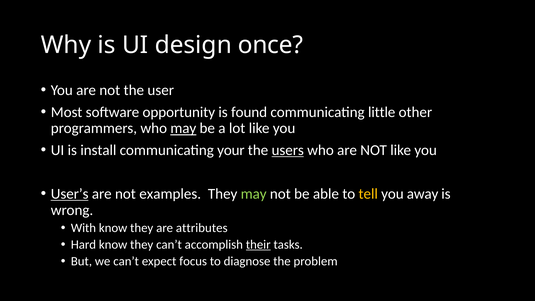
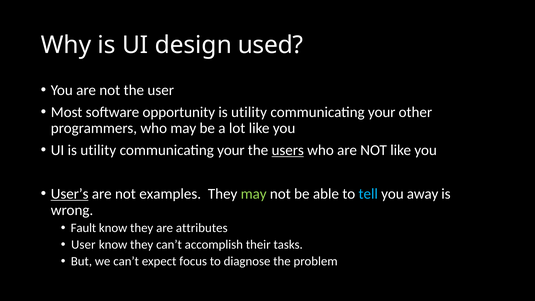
once: once -> used
found at (249, 112): found -> utility
little at (382, 112): little -> your
may at (183, 128) underline: present -> none
UI is install: install -> utility
tell colour: yellow -> light blue
With: With -> Fault
Hard at (83, 245): Hard -> User
their underline: present -> none
